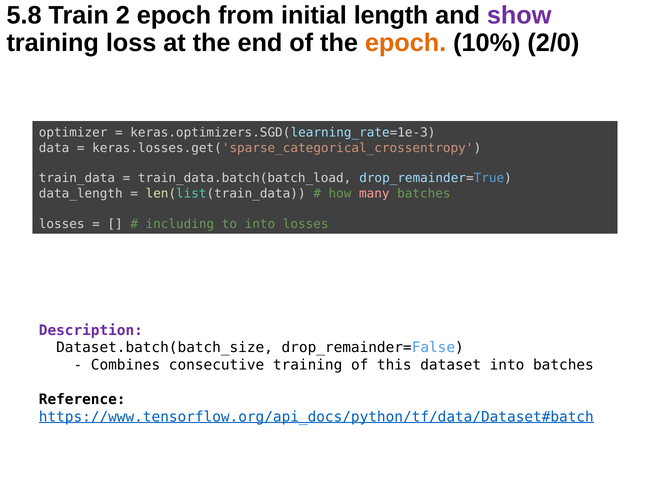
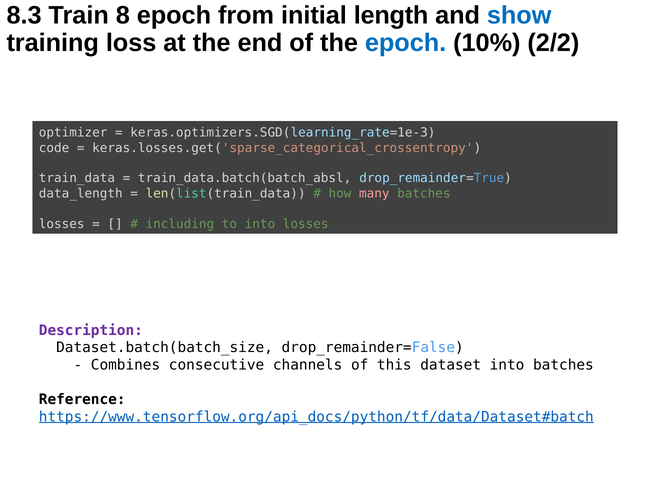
5.8: 5.8 -> 8.3
2: 2 -> 8
show colour: purple -> blue
epoch at (406, 43) colour: orange -> blue
2/0: 2/0 -> 2/2
data: data -> code
train_data.batch(batch_load: train_data.batch(batch_load -> train_data.batch(batch_absl
consecutive training: training -> channels
